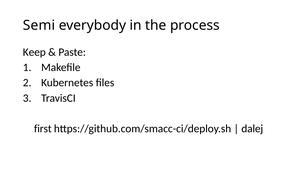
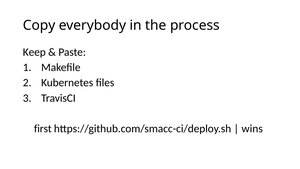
Semi: Semi -> Copy
dalej: dalej -> wins
